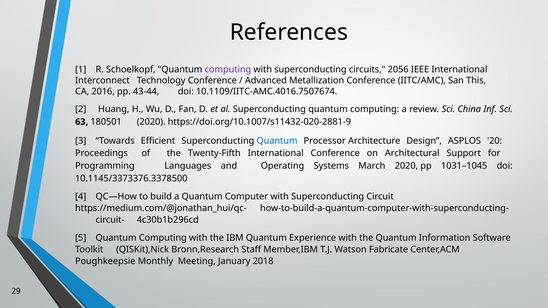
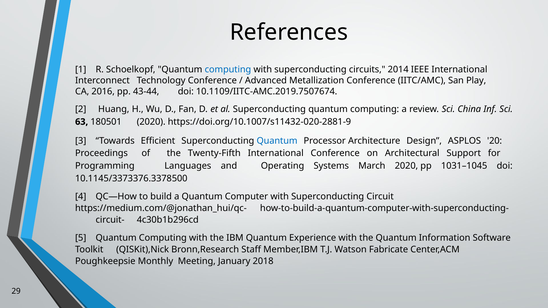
computing at (228, 70) colour: purple -> blue
2056: 2056 -> 2014
This: This -> Play
10.1109/IITC-AMC.4016.7507674: 10.1109/IITC-AMC.4016.7507674 -> 10.1109/IITC-AMC.2019.7507674
